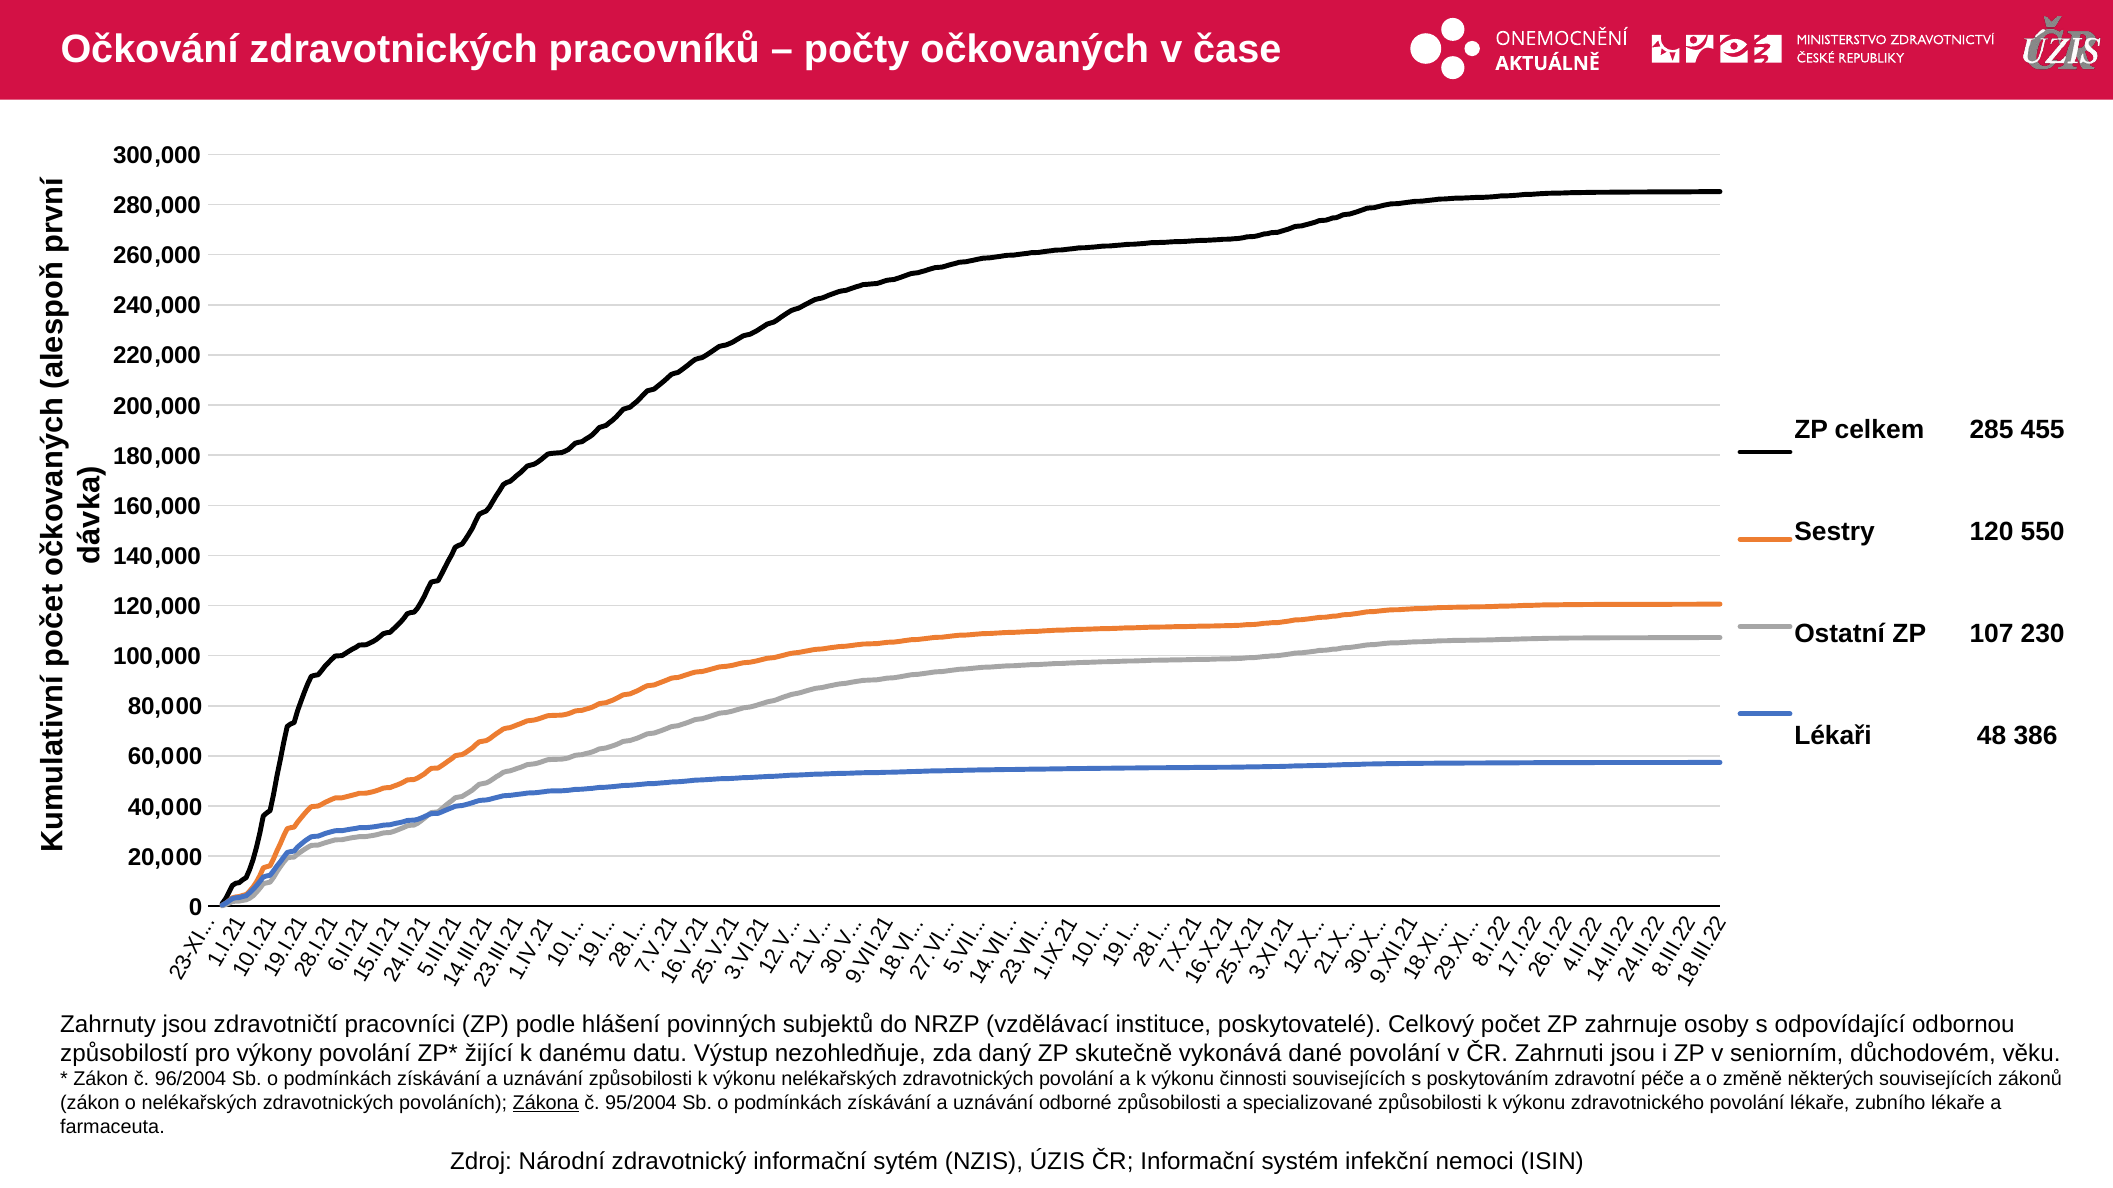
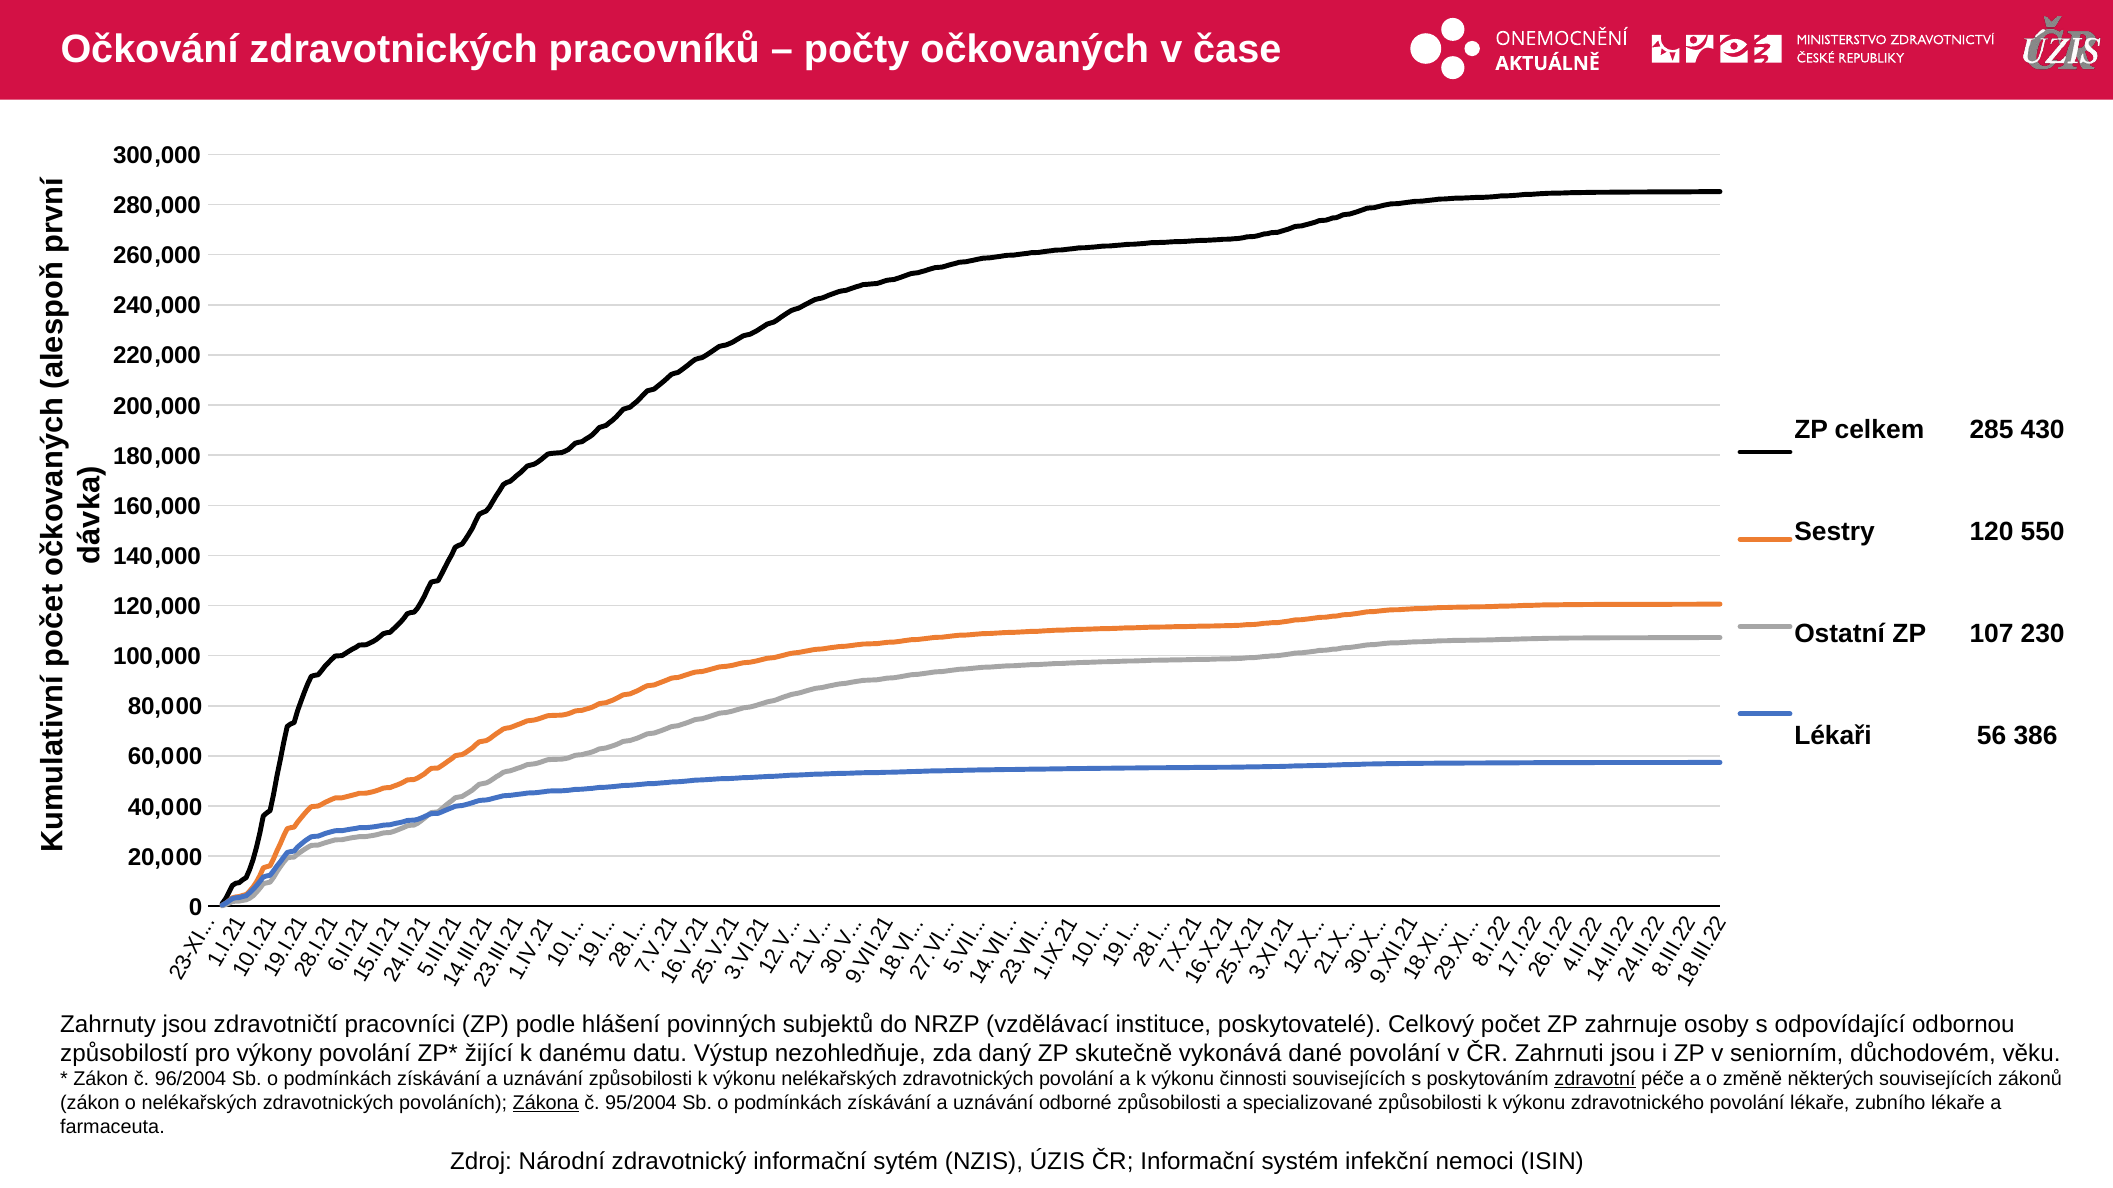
455: 455 -> 430
48: 48 -> 56
zdravotní underline: none -> present
